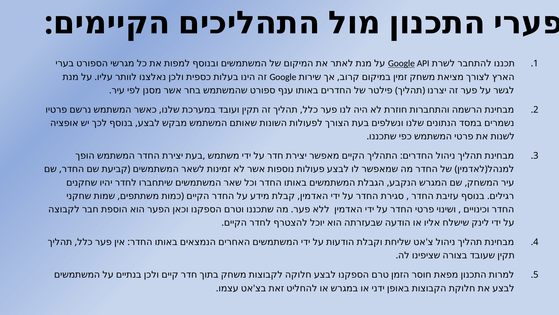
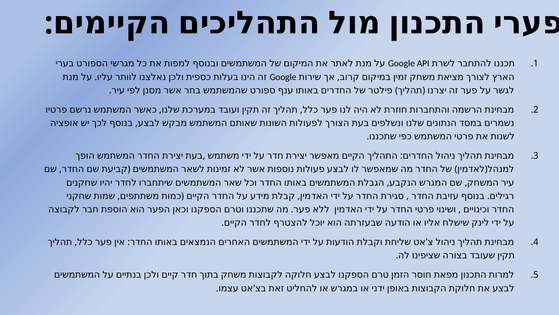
Google at (401, 63) underline: present -> none
